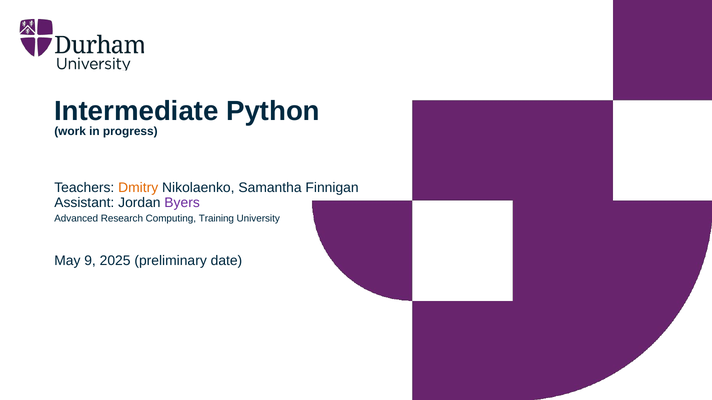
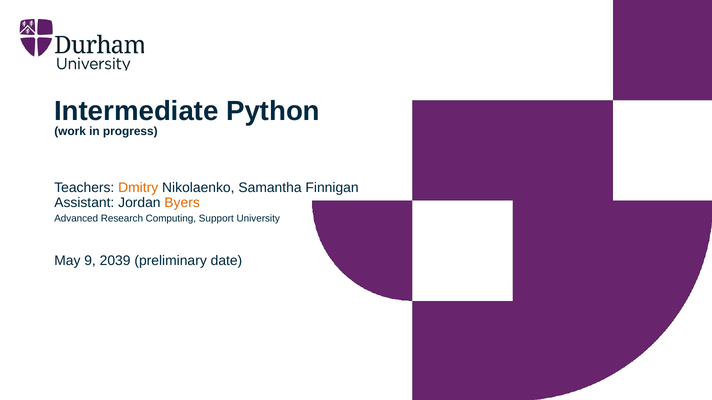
Byers colour: purple -> orange
Training: Training -> Support
2025: 2025 -> 2039
